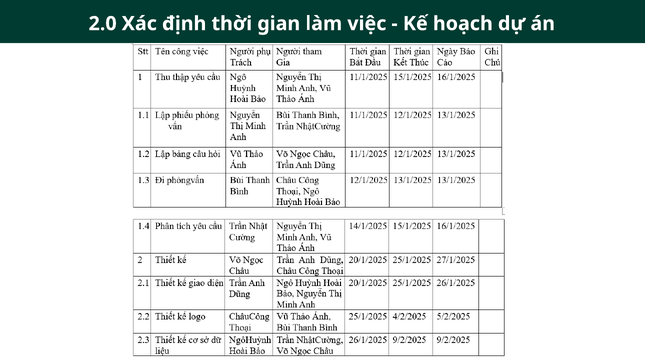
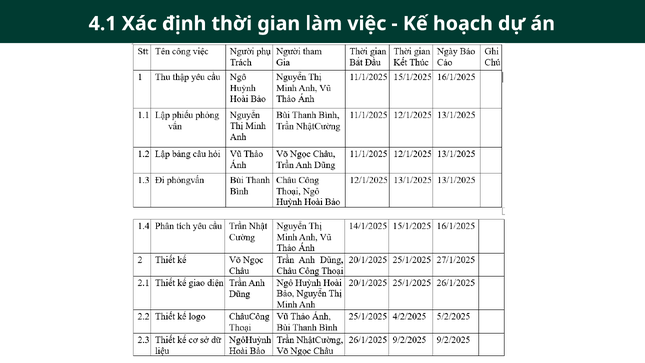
2.0: 2.0 -> 4.1
